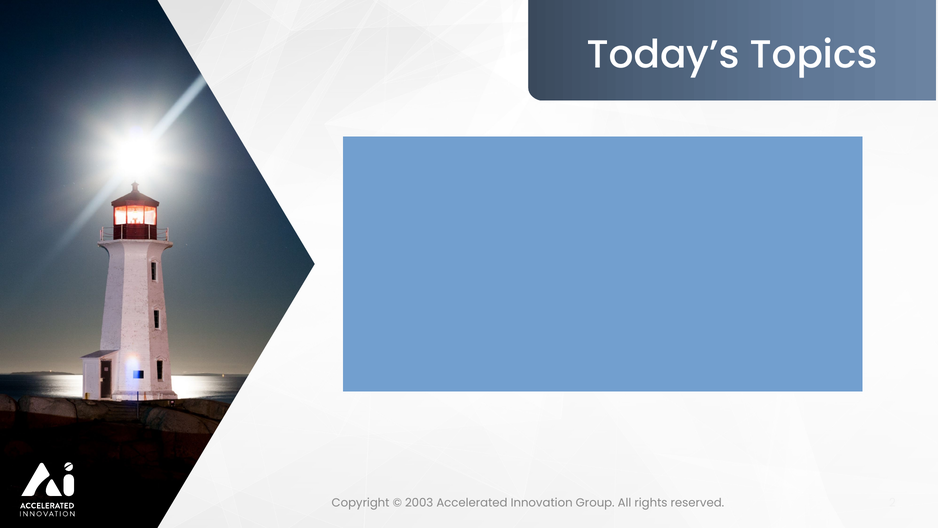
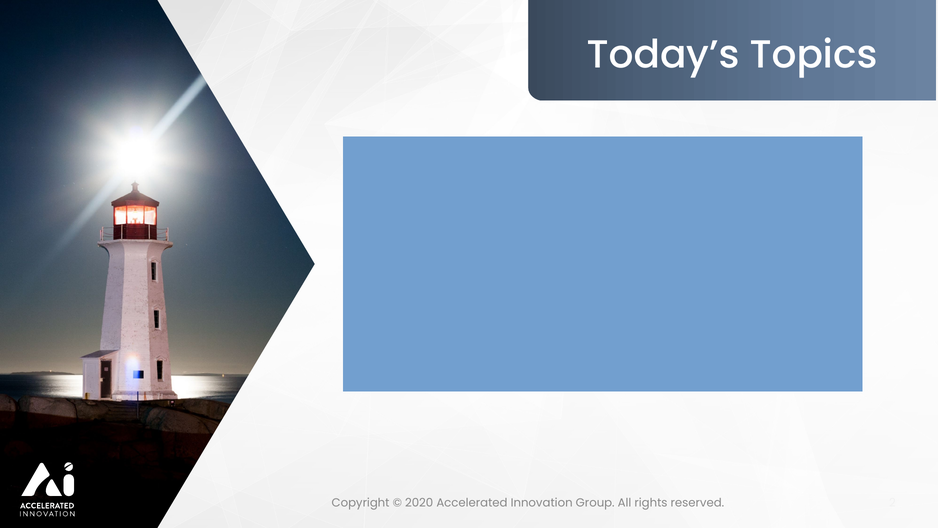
2003: 2003 -> 2020
